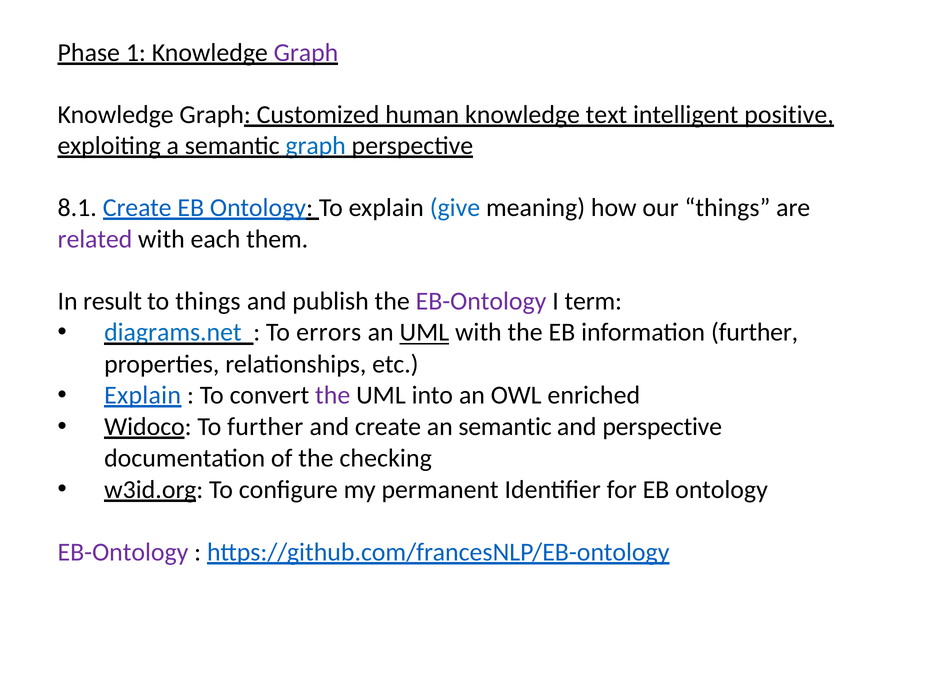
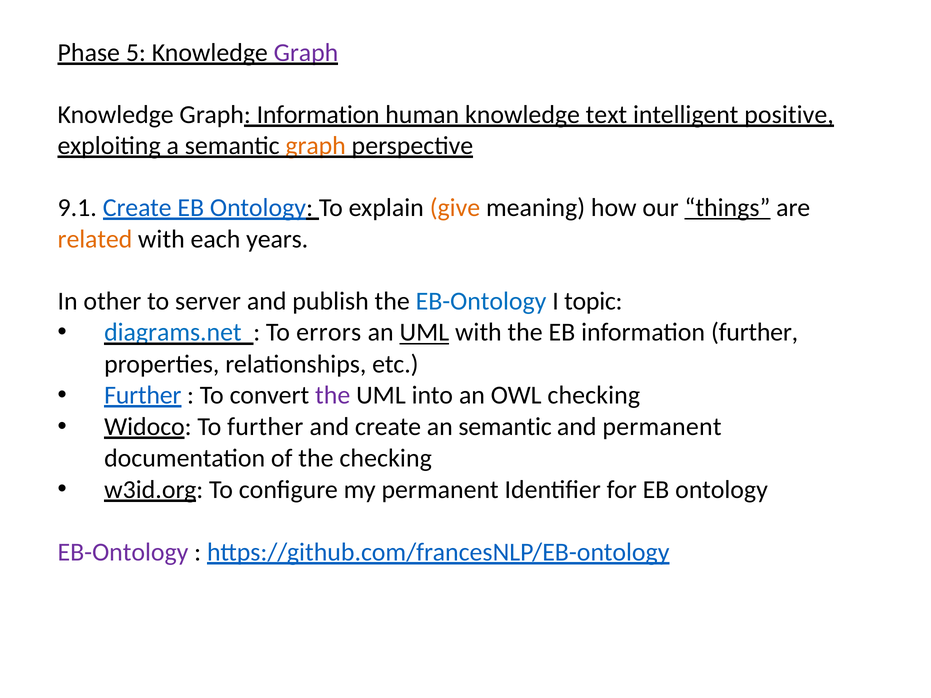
1: 1 -> 5
Graph Customized: Customized -> Information
graph at (316, 146) colour: blue -> orange
8.1: 8.1 -> 9.1
give colour: blue -> orange
things at (727, 208) underline: none -> present
related colour: purple -> orange
them: them -> years
result: result -> other
to things: things -> server
EB-Ontology at (481, 302) colour: purple -> blue
term: term -> topic
Explain at (143, 395): Explain -> Further
OWL enriched: enriched -> checking
and perspective: perspective -> permanent
